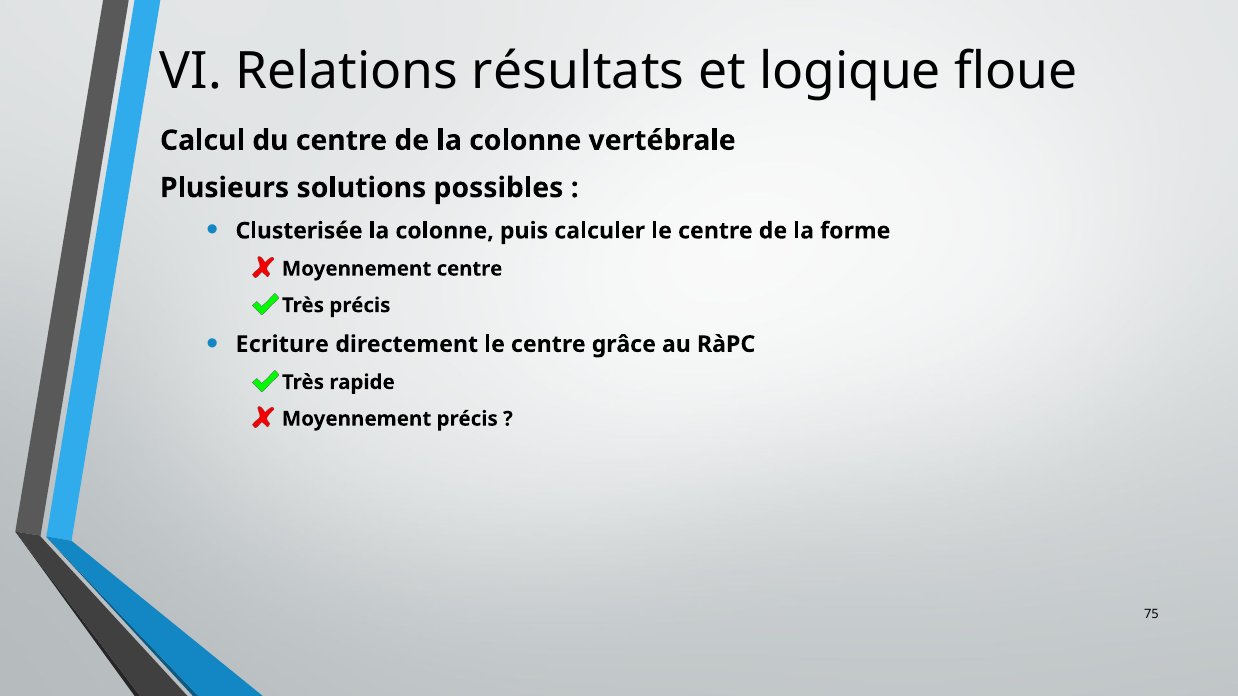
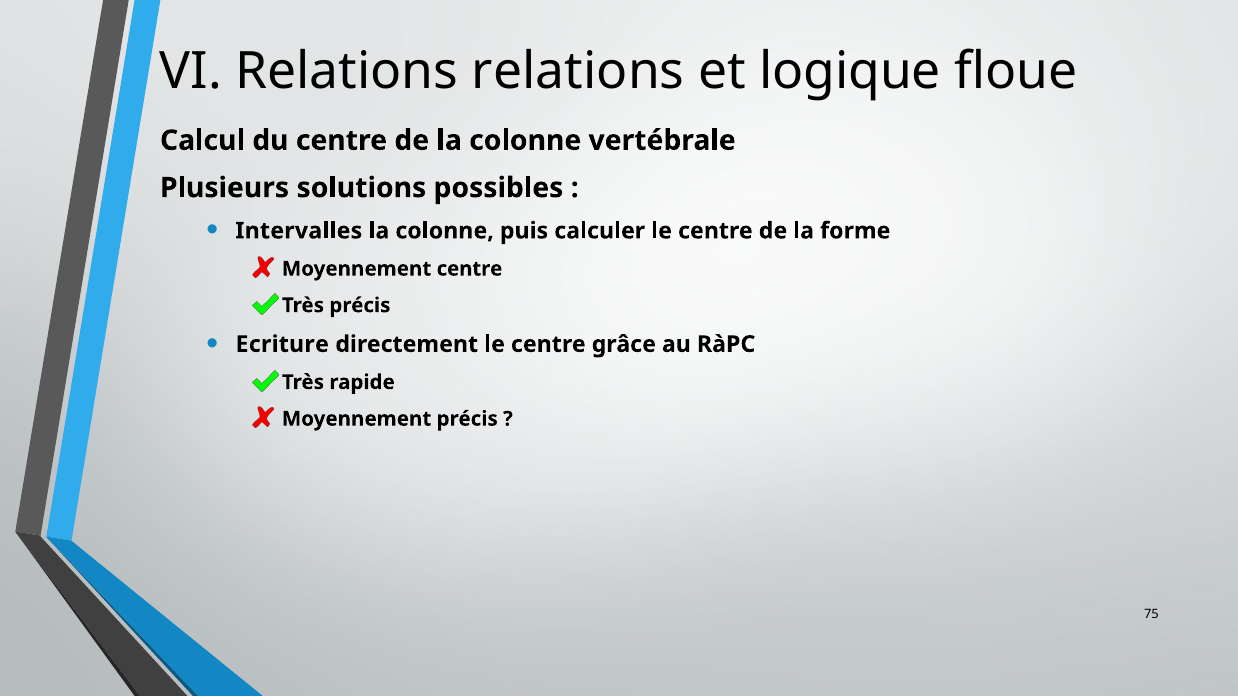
Relations résultats: résultats -> relations
Clusterisée: Clusterisée -> Intervalles
